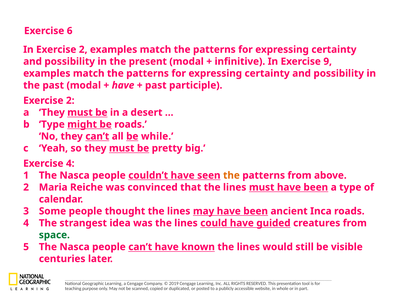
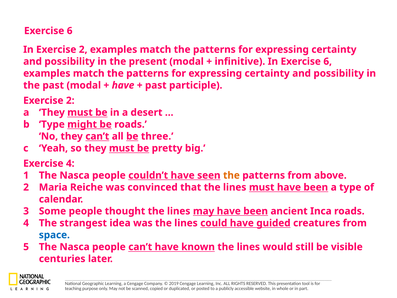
In Exercise 9: 9 -> 6
while: while -> three
space colour: green -> blue
